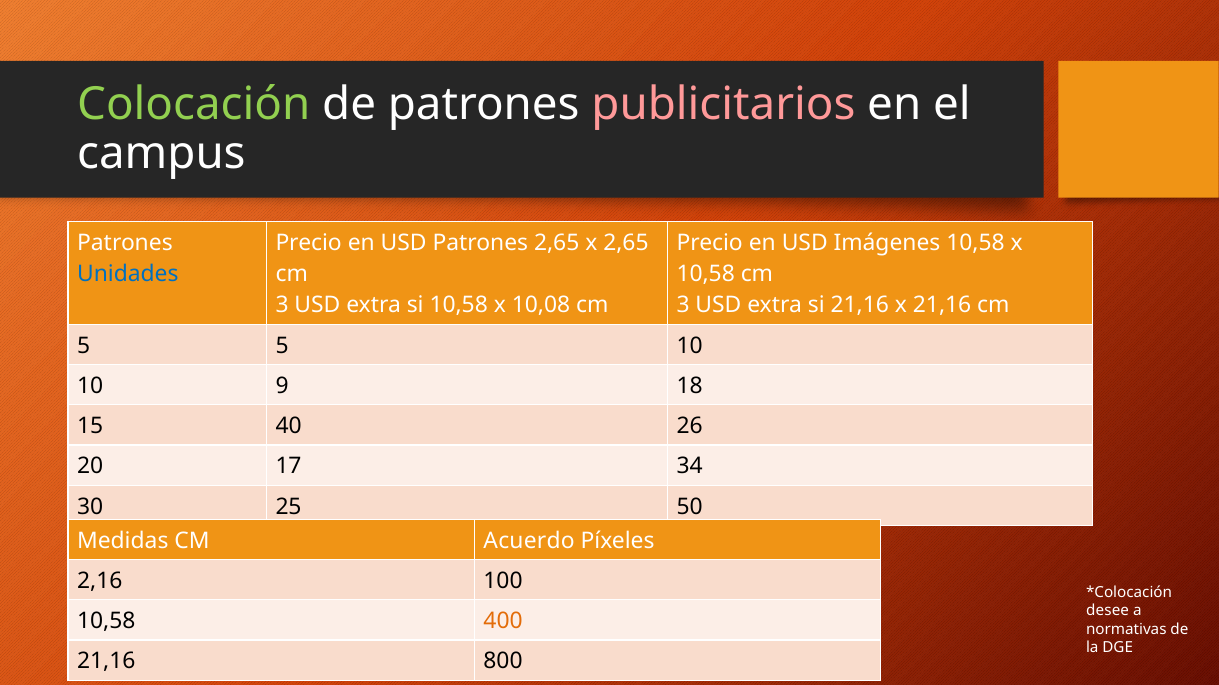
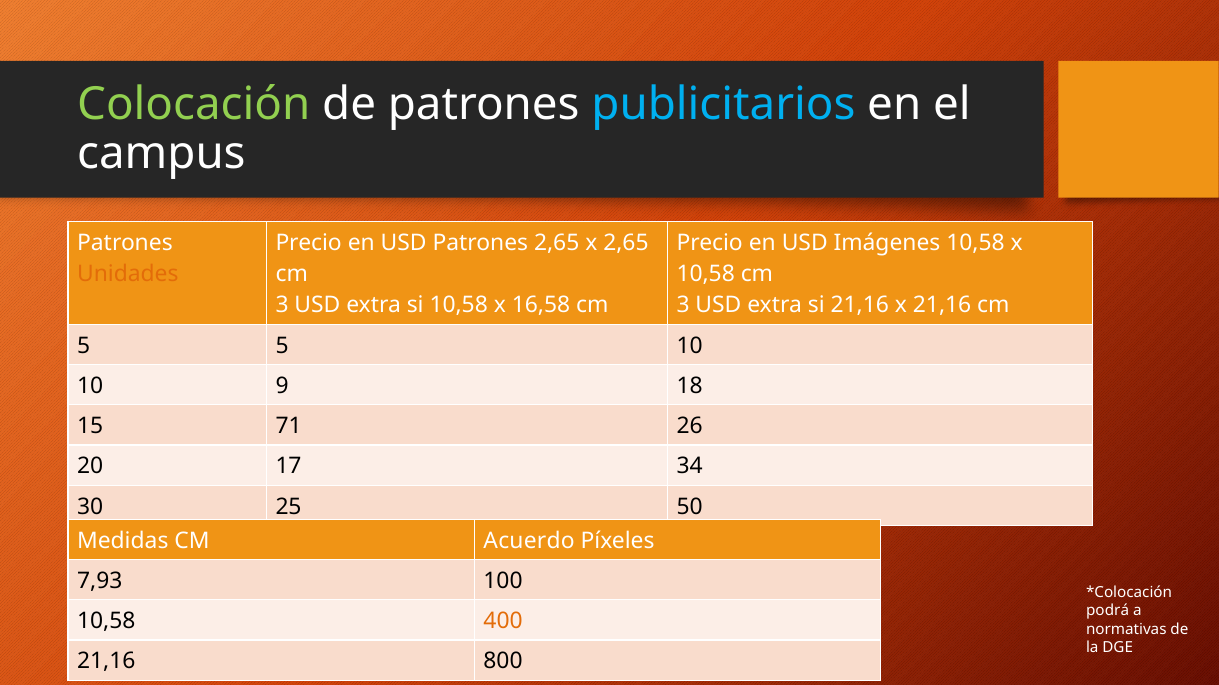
publicitarios colour: pink -> light blue
Unidades colour: blue -> orange
10,08: 10,08 -> 16,58
40: 40 -> 71
2,16: 2,16 -> 7,93
desee: desee -> podrá
